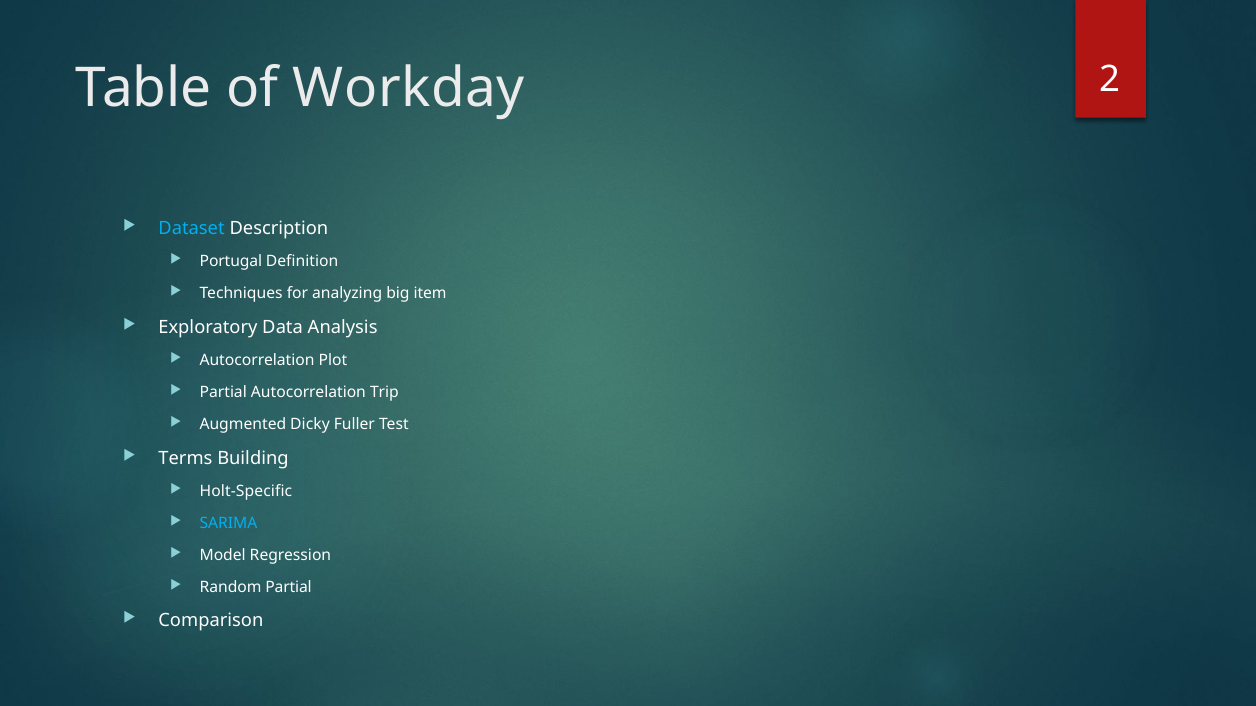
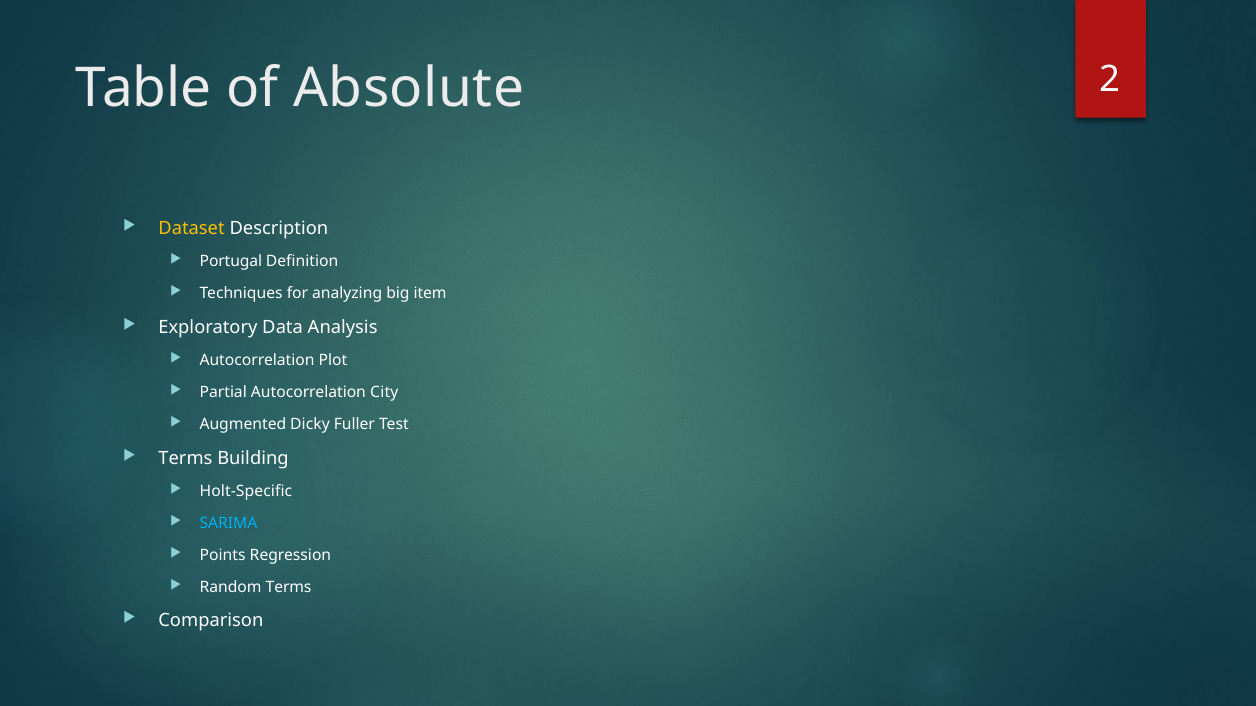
Workday: Workday -> Absolute
Dataset colour: light blue -> yellow
Trip: Trip -> City
Model: Model -> Points
Random Partial: Partial -> Terms
